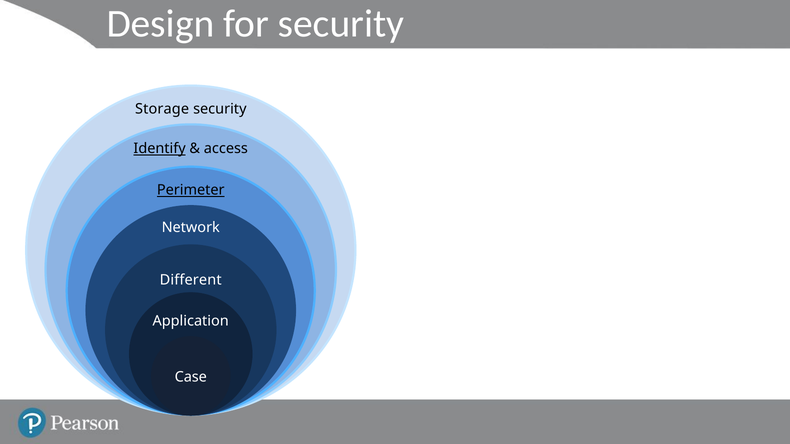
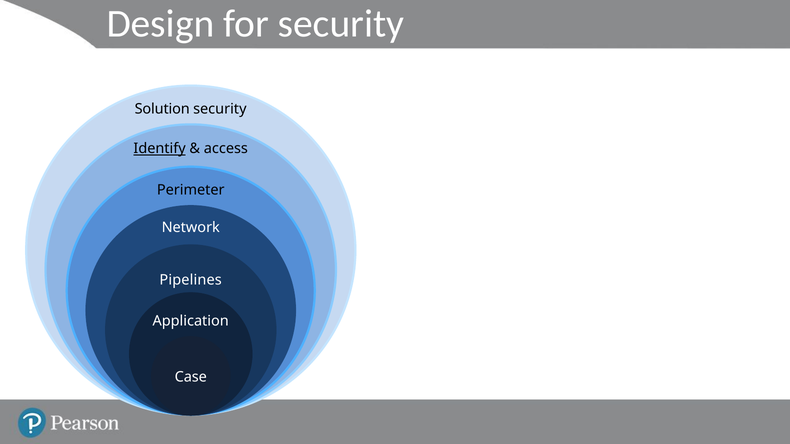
Storage: Storage -> Solution
Perimeter underline: present -> none
Different: Different -> Pipelines
